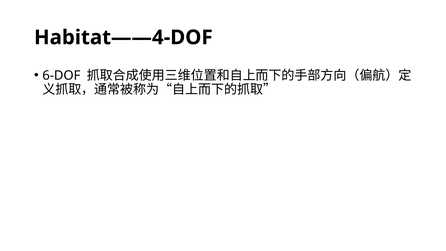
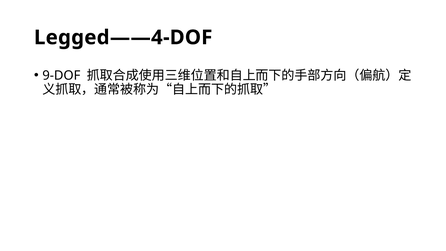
Habitat——4-DOF: Habitat——4-DOF -> Legged——4-DOF
6-DOF: 6-DOF -> 9-DOF
